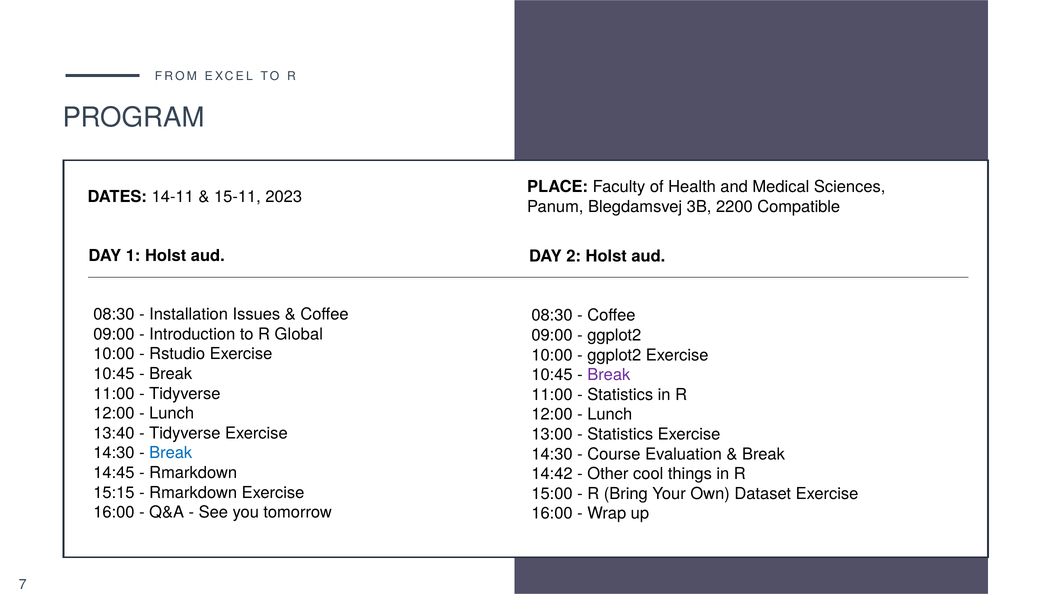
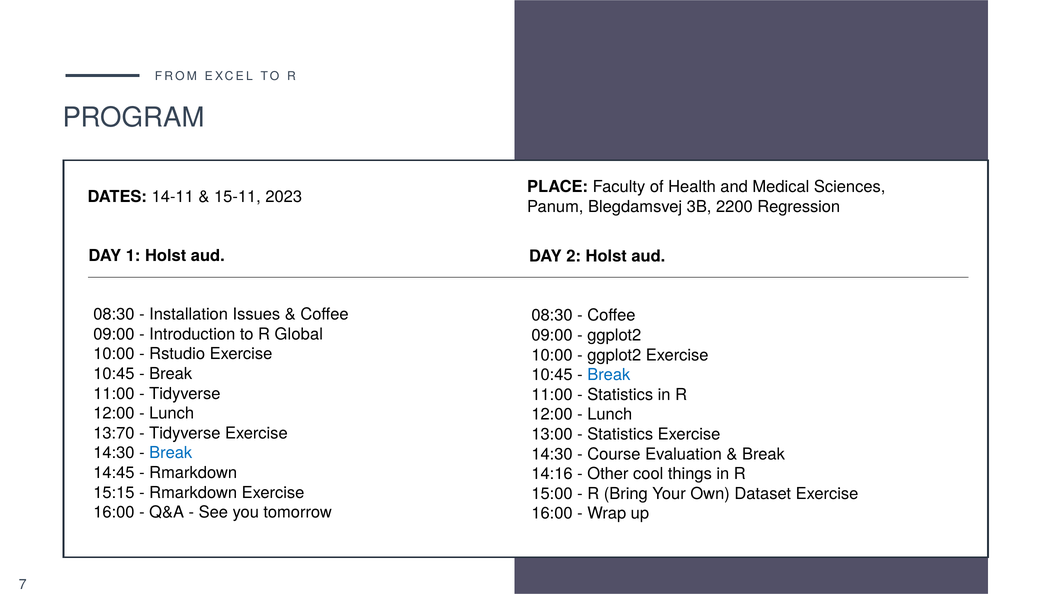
Compatible: Compatible -> Regression
Break at (609, 375) colour: purple -> blue
13:40: 13:40 -> 13:70
14:42: 14:42 -> 14:16
